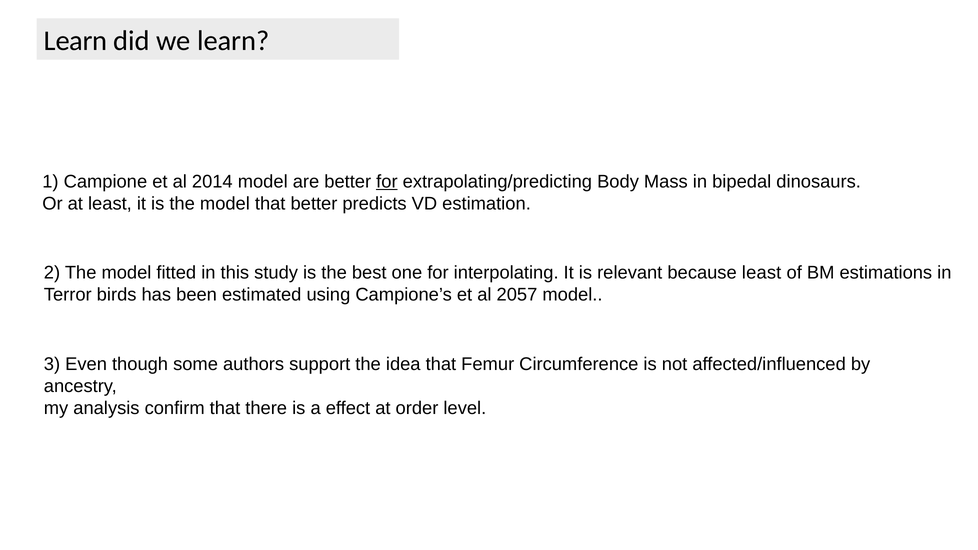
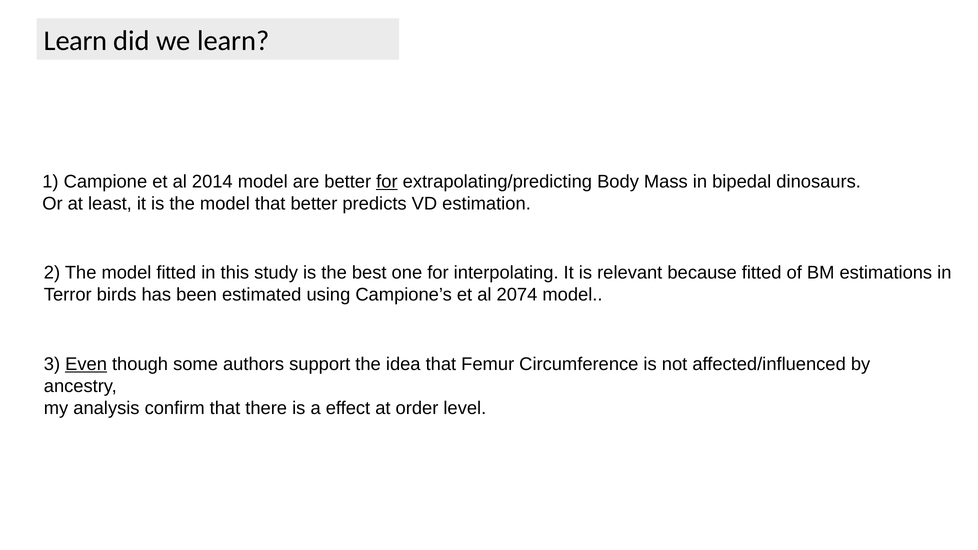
because least: least -> fitted
2057: 2057 -> 2074
Even underline: none -> present
